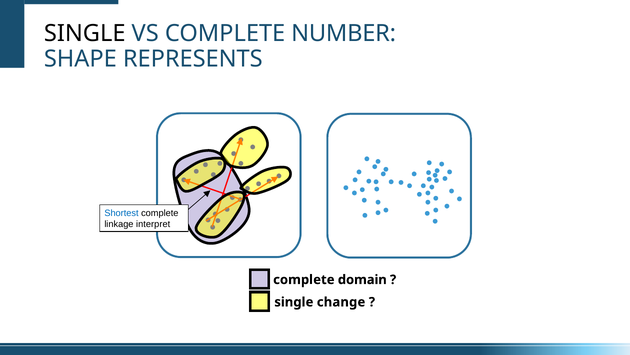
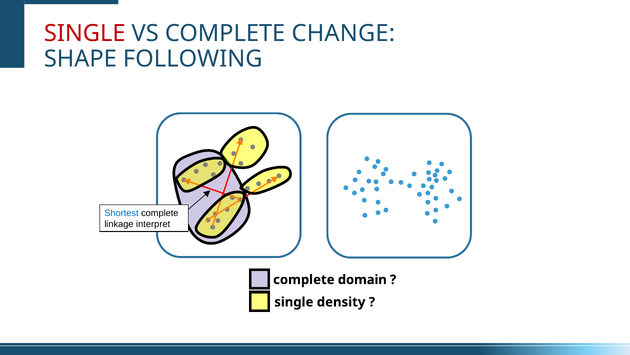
SINGLE at (85, 33) colour: black -> red
NUMBER: NUMBER -> CHANGE
REPRESENTS: REPRESENTS -> FOLLOWING
change: change -> density
